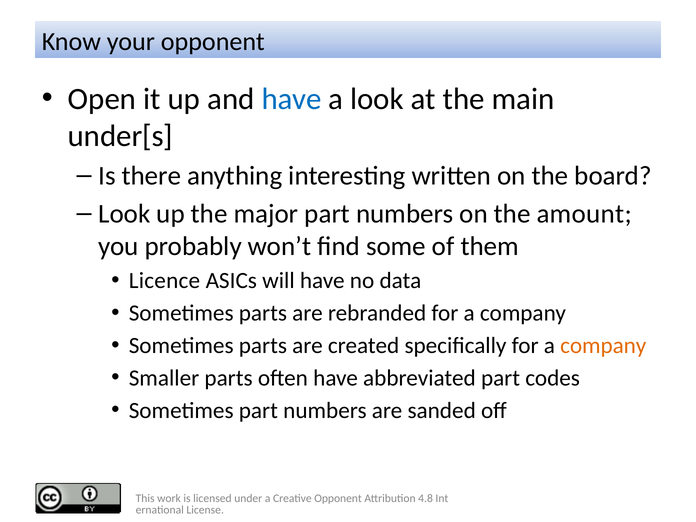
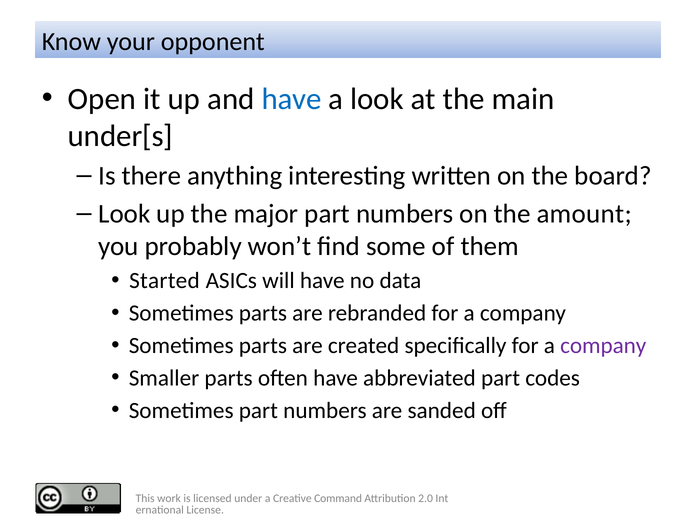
Licence: Licence -> Started
company at (603, 346) colour: orange -> purple
Creative Opponent: Opponent -> Command
4.8: 4.8 -> 2.0
